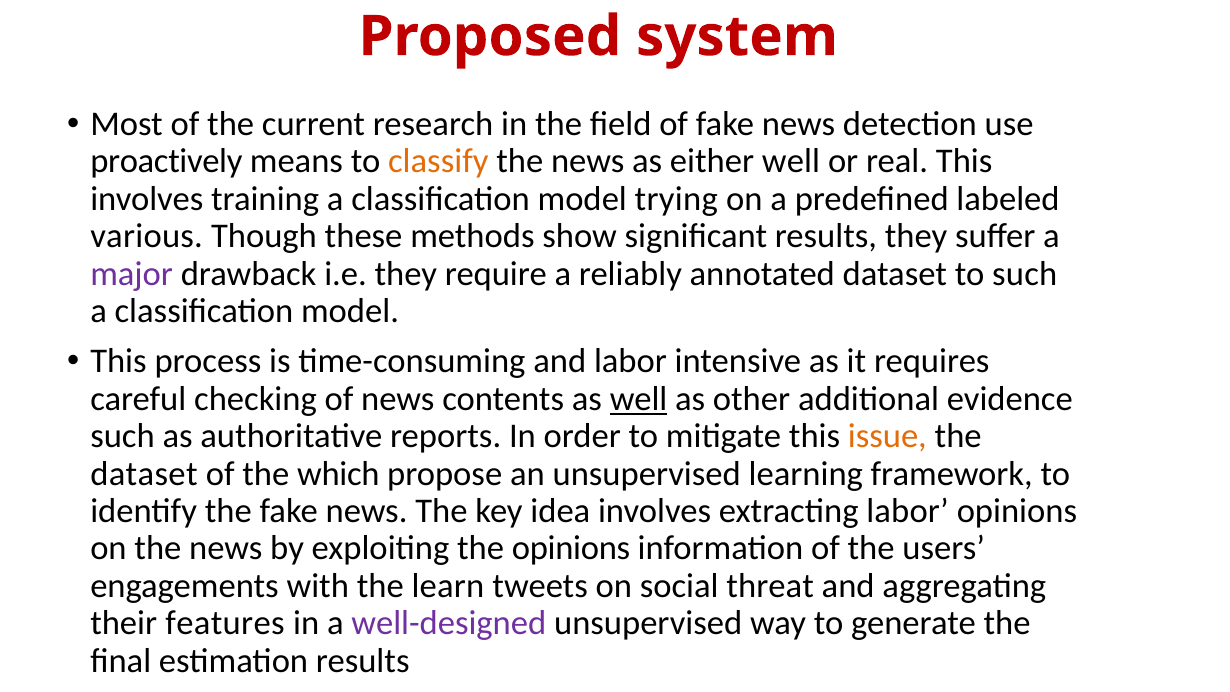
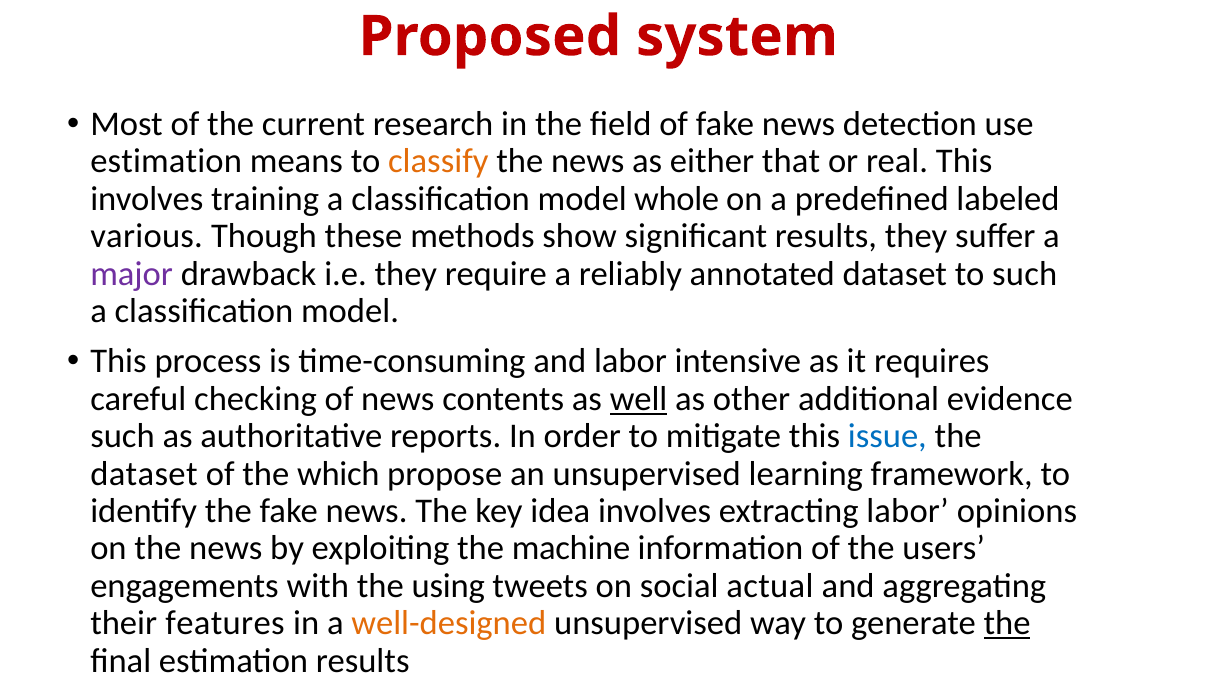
proactively at (166, 161): proactively -> estimation
either well: well -> that
trying: trying -> whole
issue colour: orange -> blue
the opinions: opinions -> machine
learn: learn -> using
threat: threat -> actual
well-designed colour: purple -> orange
the at (1007, 623) underline: none -> present
